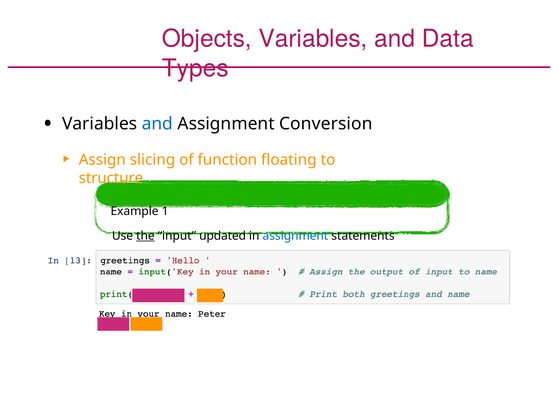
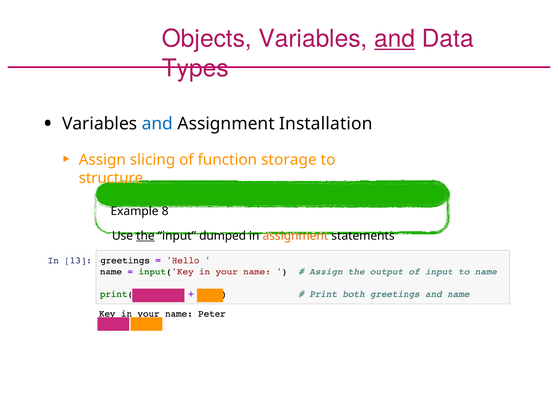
and at (395, 39) underline: none -> present
Conversion: Conversion -> Installation
floating: floating -> storage
1: 1 -> 8
updated: updated -> dumped
assignment at (295, 236) colour: blue -> orange
